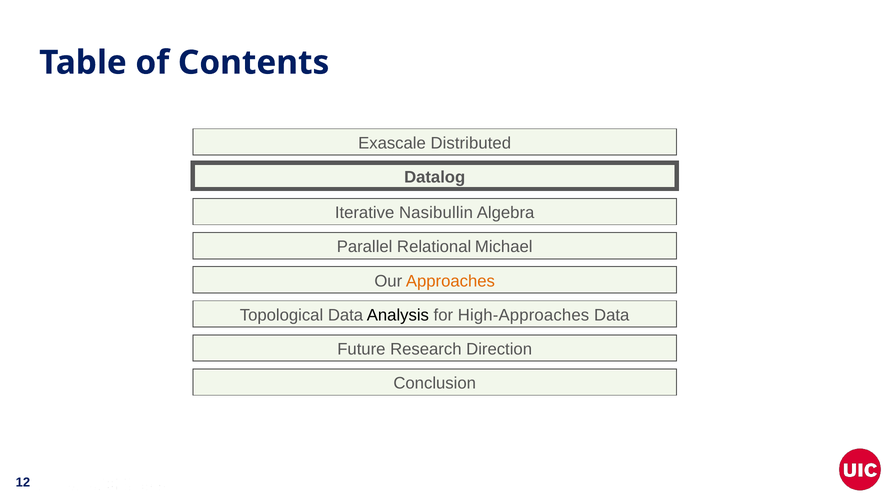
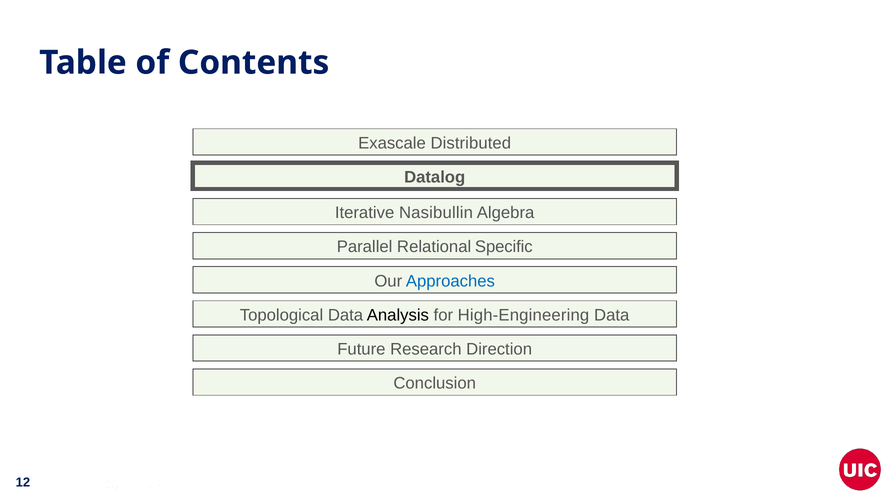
Michael: Michael -> Specific
Approaches colour: orange -> blue
High-Approaches: High-Approaches -> High-Engineering
